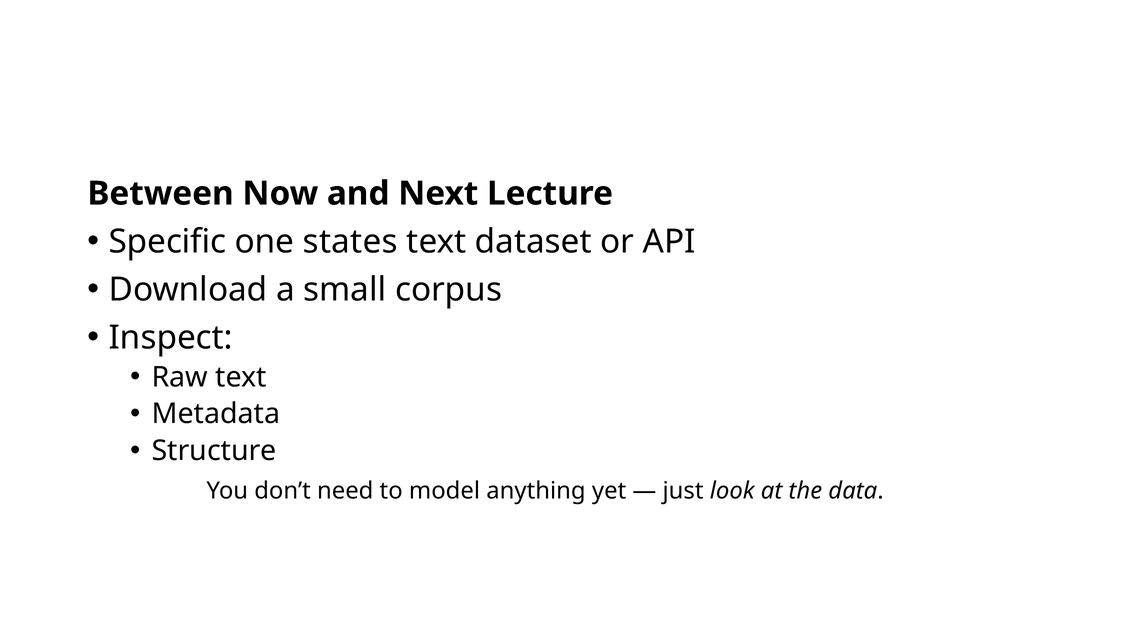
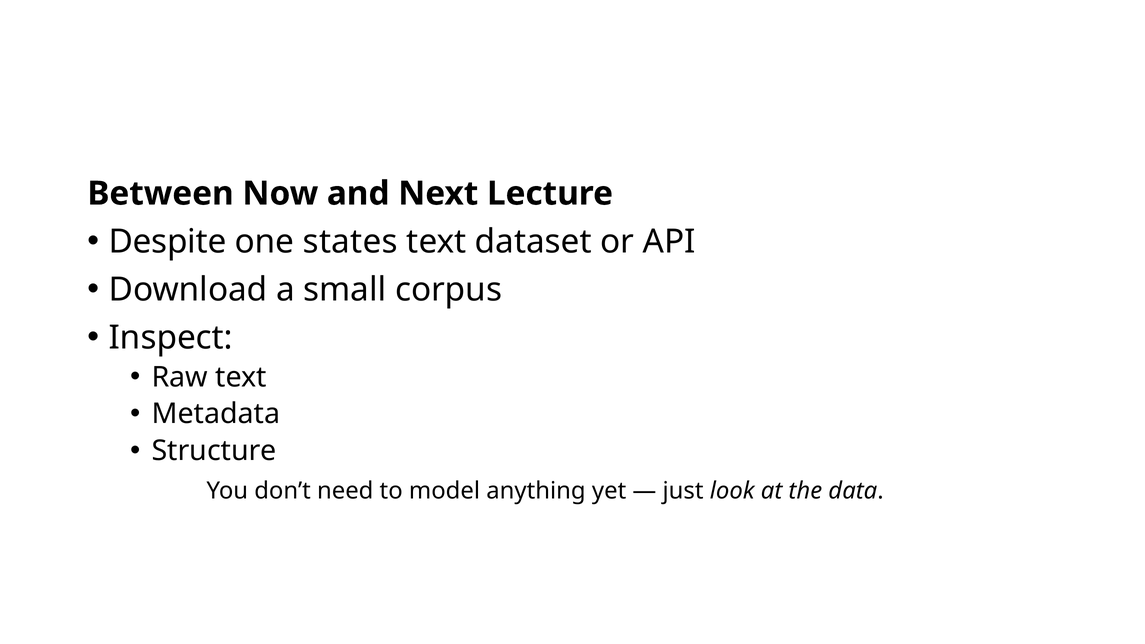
Specific: Specific -> Despite
